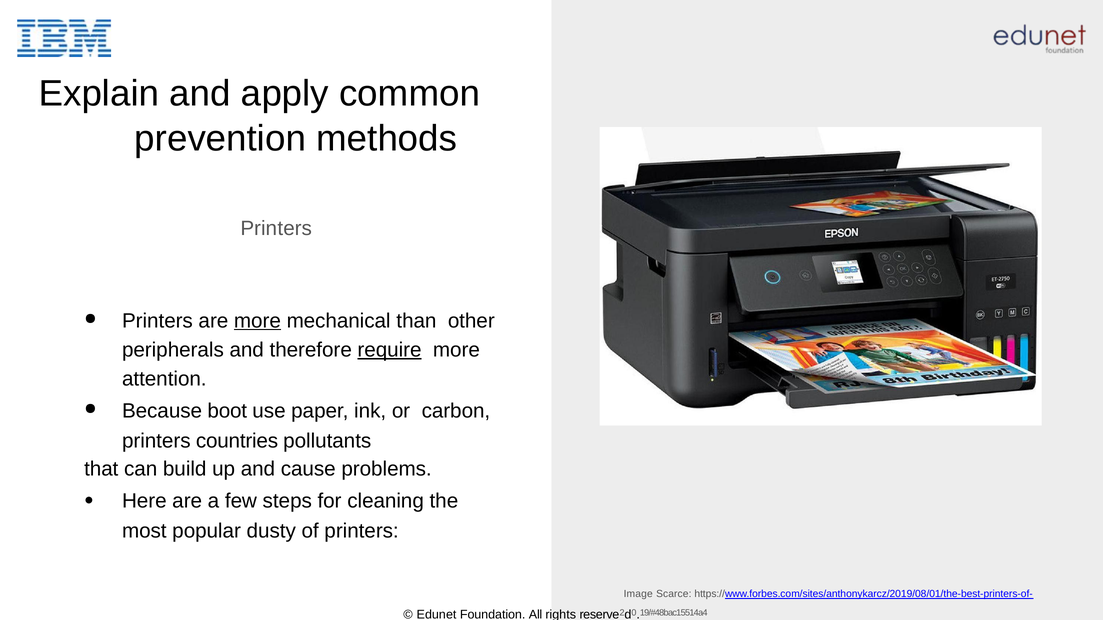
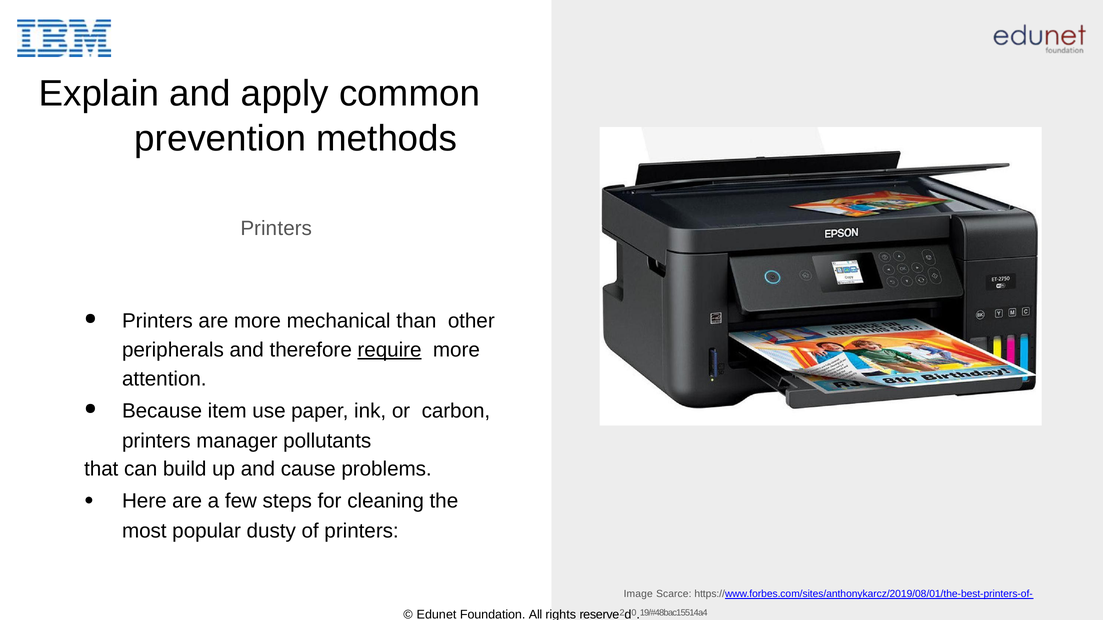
more at (257, 321) underline: present -> none
boot: boot -> item
countries: countries -> manager
